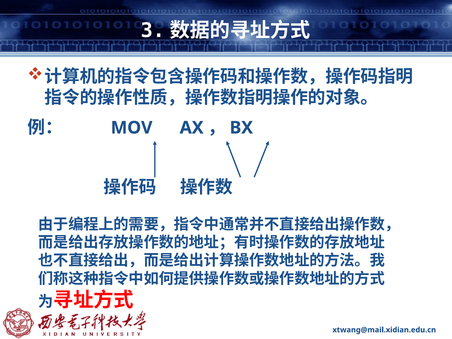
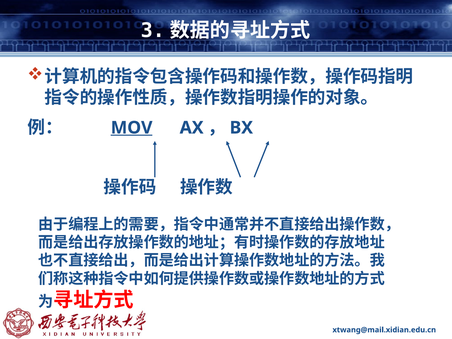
MOV underline: none -> present
